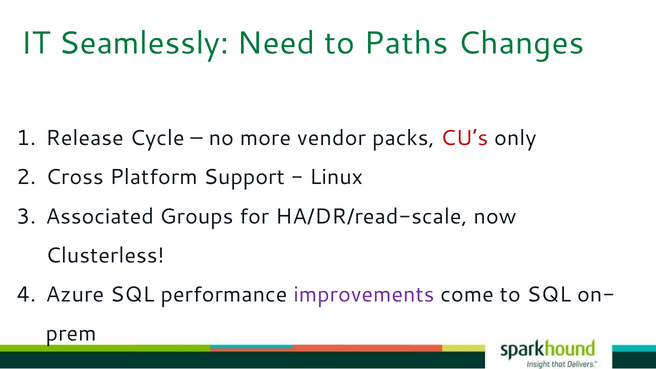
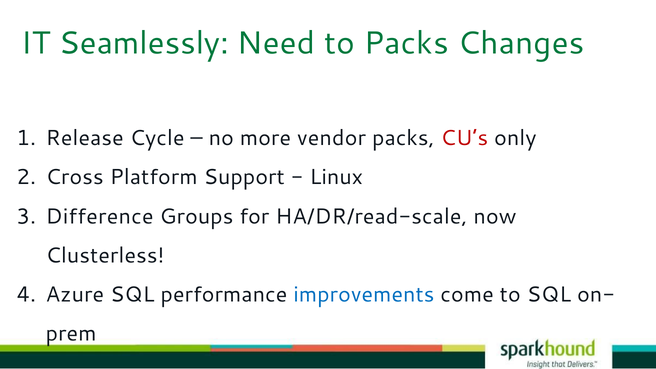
to Paths: Paths -> Packs
Associated: Associated -> Difference
improvements colour: purple -> blue
